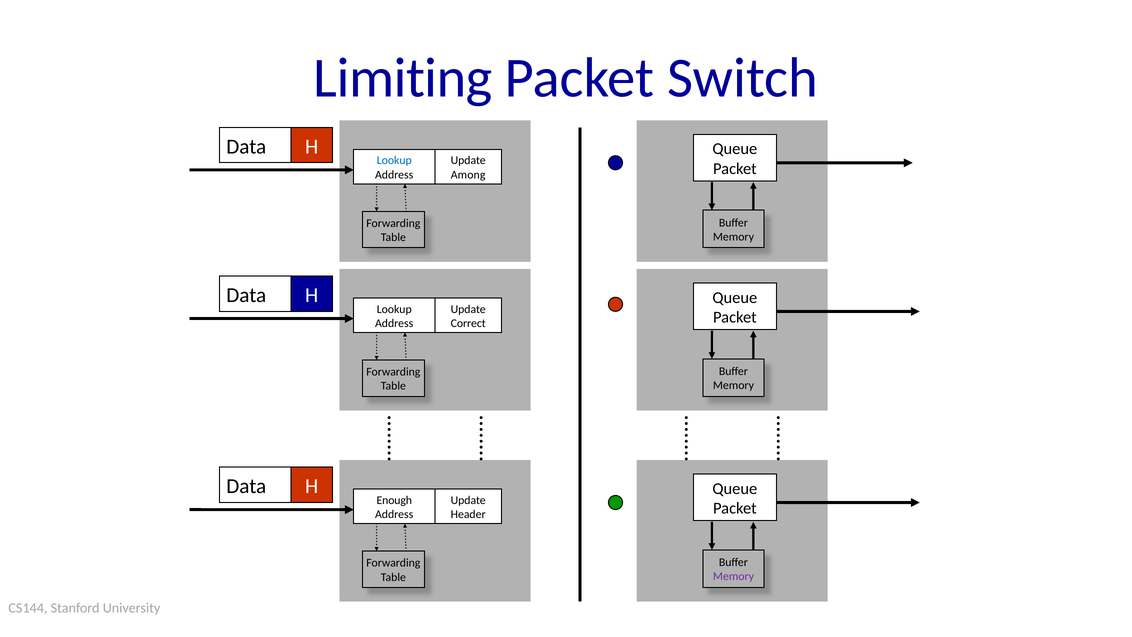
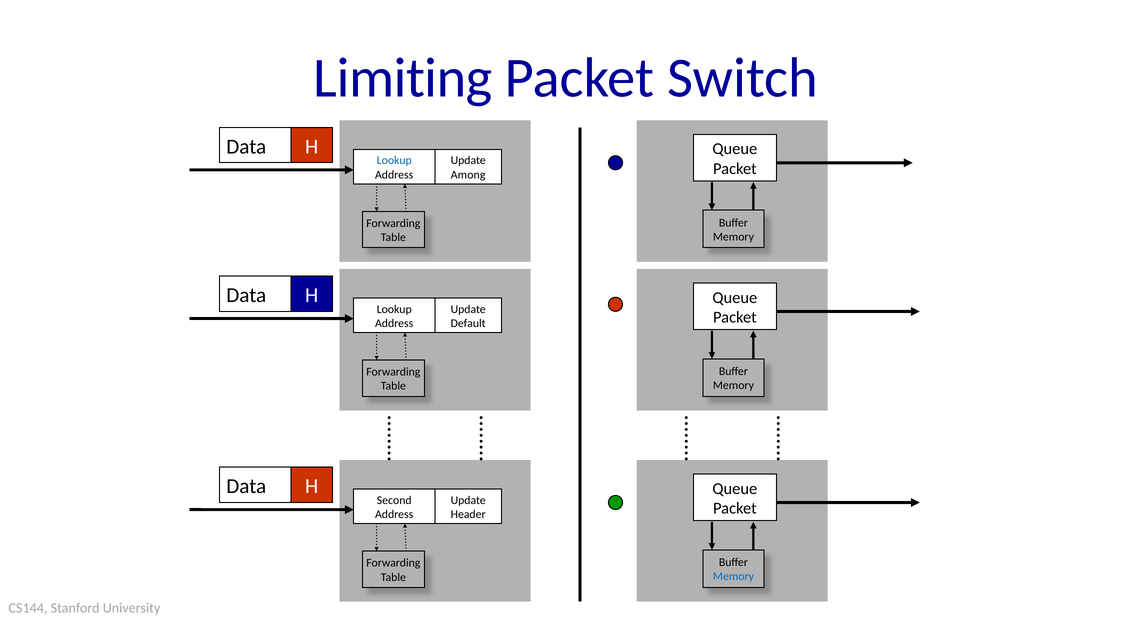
Correct: Correct -> Default
Enough: Enough -> Second
Memory at (733, 576) colour: purple -> blue
